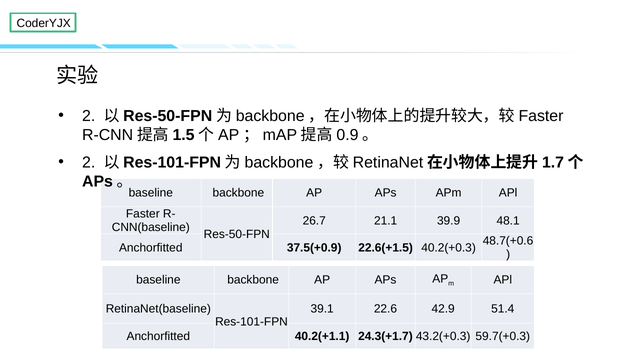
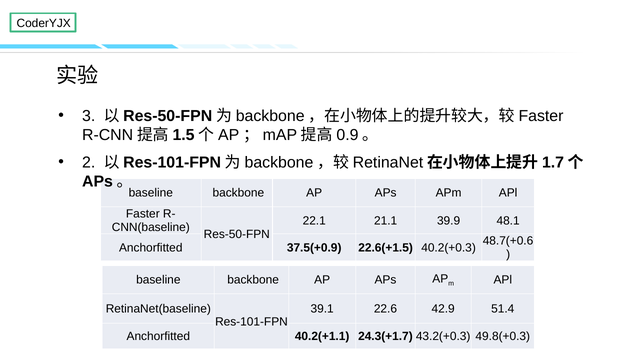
2 at (89, 116): 2 -> 3
26.7: 26.7 -> 22.1
59.7(+0.3: 59.7(+0.3 -> 49.8(+0.3
